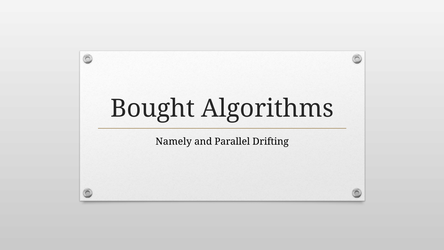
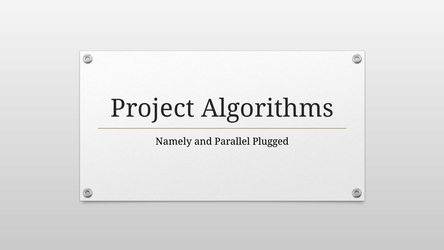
Bought: Bought -> Project
Drifting: Drifting -> Plugged
